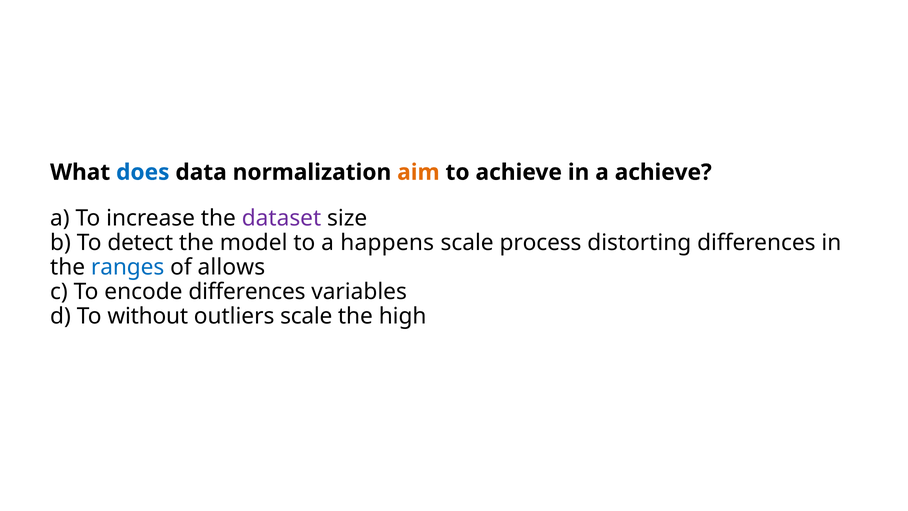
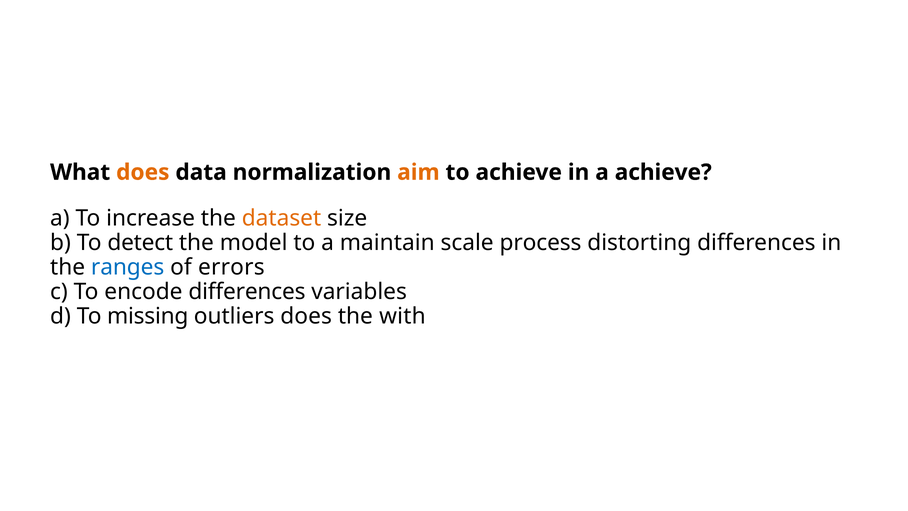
does at (143, 172) colour: blue -> orange
dataset colour: purple -> orange
happens: happens -> maintain
allows: allows -> errors
without: without -> missing
outliers scale: scale -> does
high: high -> with
